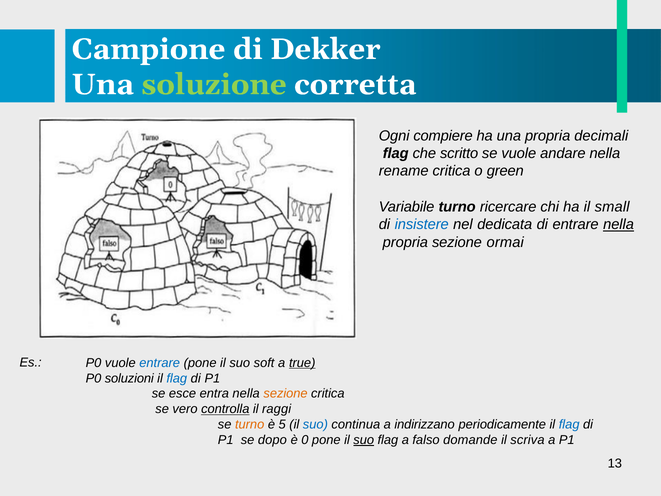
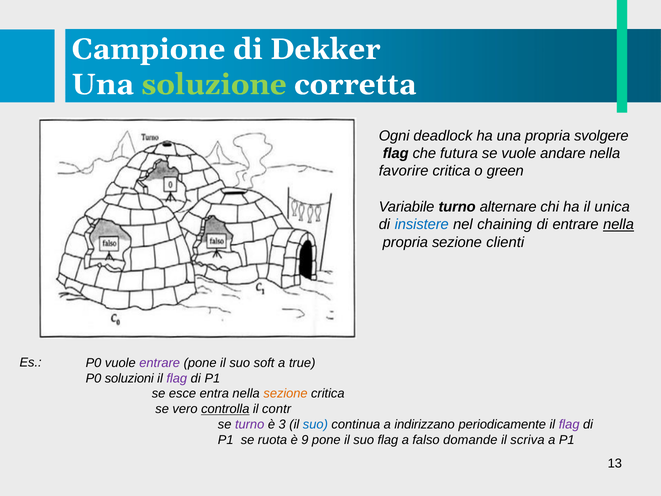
compiere: compiere -> deadlock
decimali: decimali -> svolgere
scritto: scritto -> futura
rename: rename -> favorire
ricercare: ricercare -> alternare
small: small -> unica
dedicata: dedicata -> chaining
ormai: ormai -> clienti
entrare at (160, 363) colour: blue -> purple
true underline: present -> none
flag at (177, 378) colour: blue -> purple
raggi: raggi -> contr
turno at (250, 424) colour: orange -> purple
5: 5 -> 3
flag at (569, 424) colour: blue -> purple
dopo: dopo -> ruota
0: 0 -> 9
suo at (364, 440) underline: present -> none
